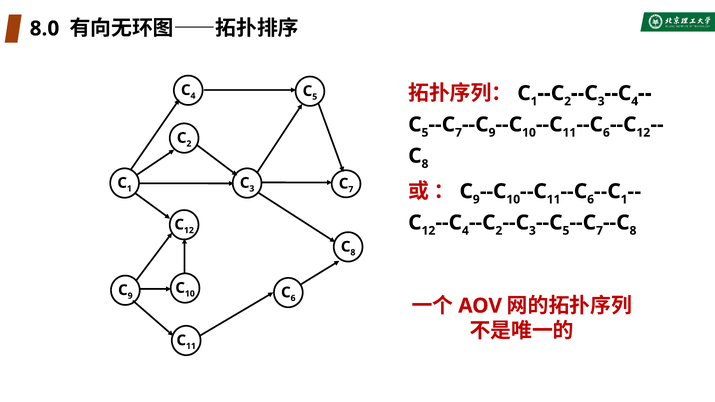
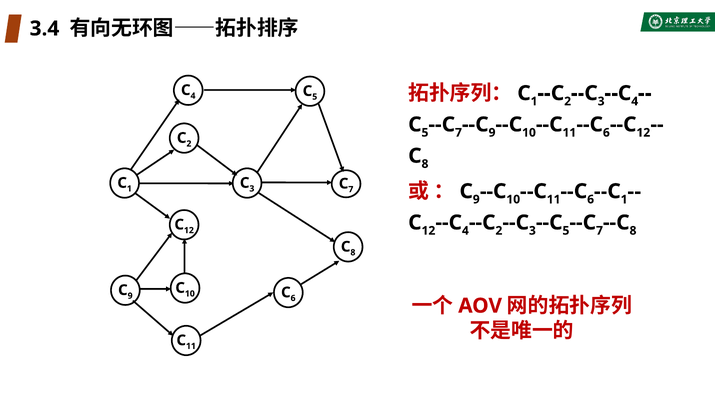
8.0: 8.0 -> 3.4
